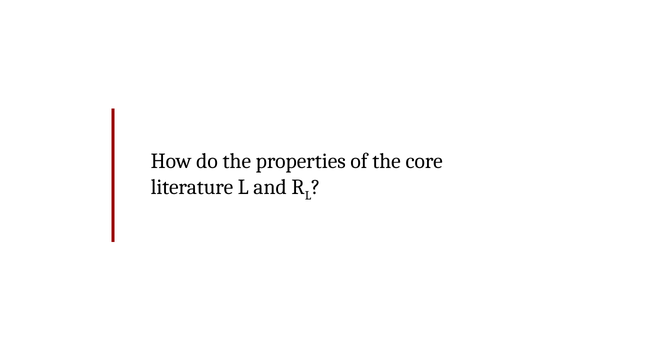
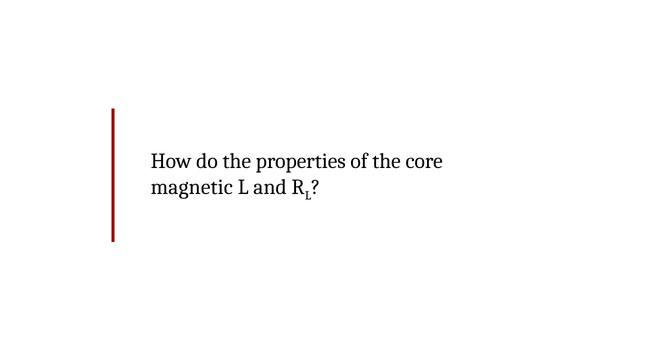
literature: literature -> magnetic
